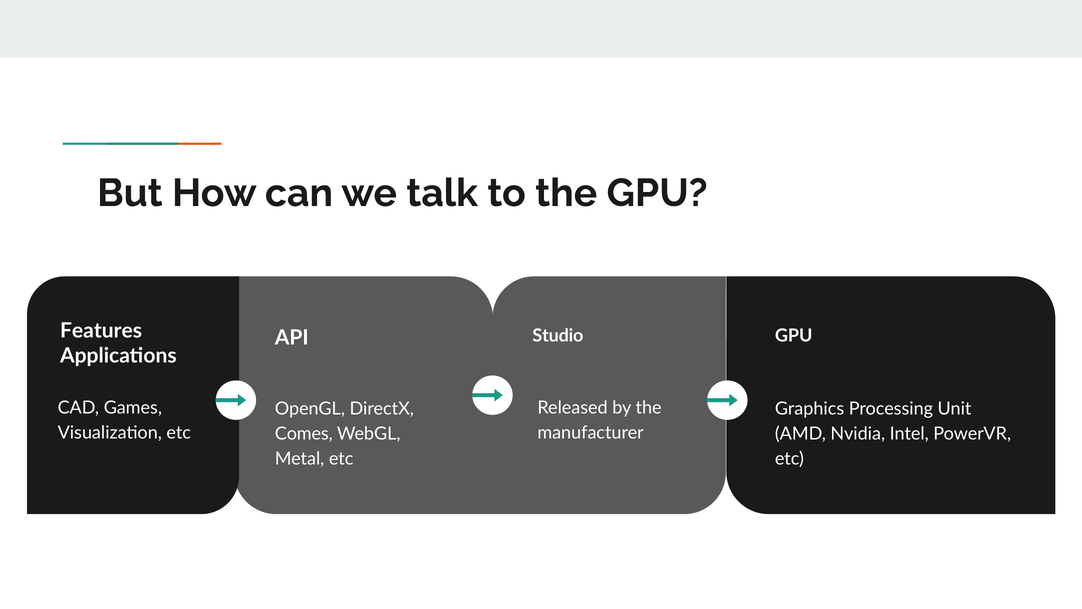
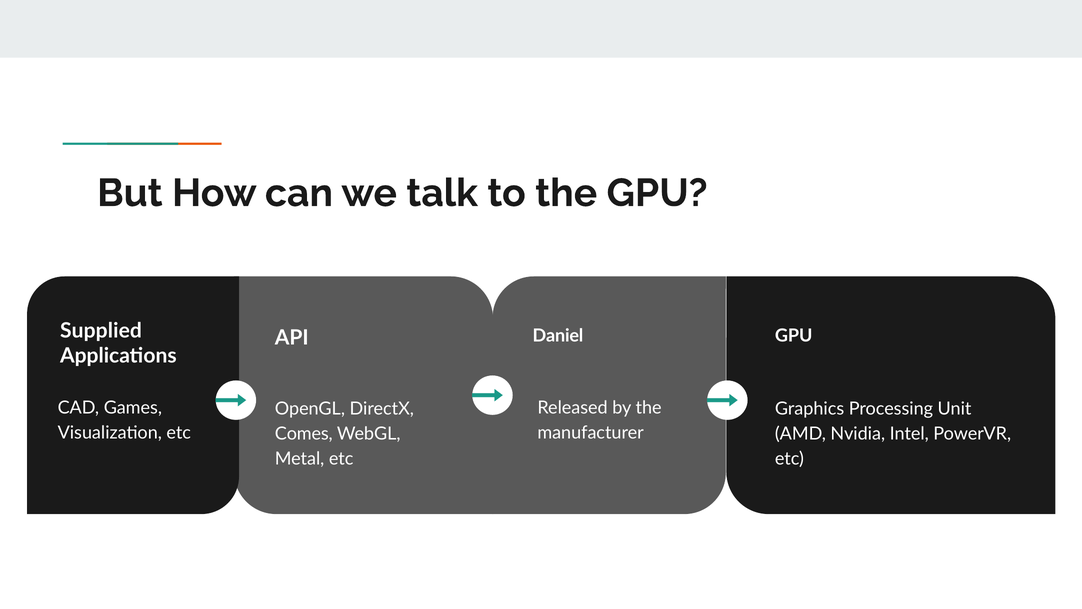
Features: Features -> Supplied
Studio: Studio -> Daniel
